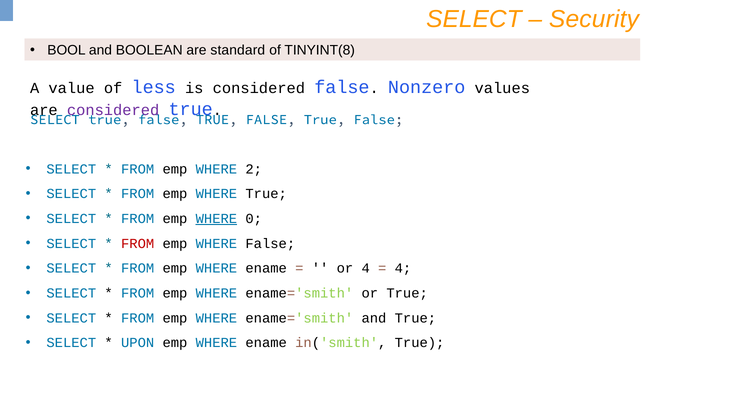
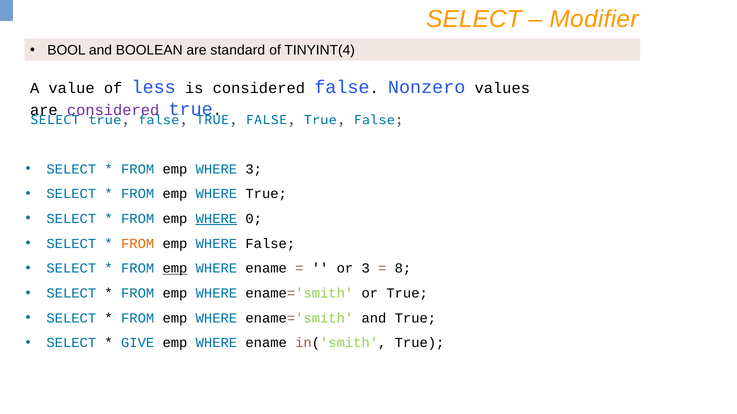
Security: Security -> Modifier
TINYINT(8: TINYINT(8 -> TINYINT(4
WHERE 2: 2 -> 3
FROM at (138, 244) colour: red -> orange
emp at (175, 269) underline: none -> present
or 4: 4 -> 3
4 at (403, 269): 4 -> 8
UPON: UPON -> GIVE
